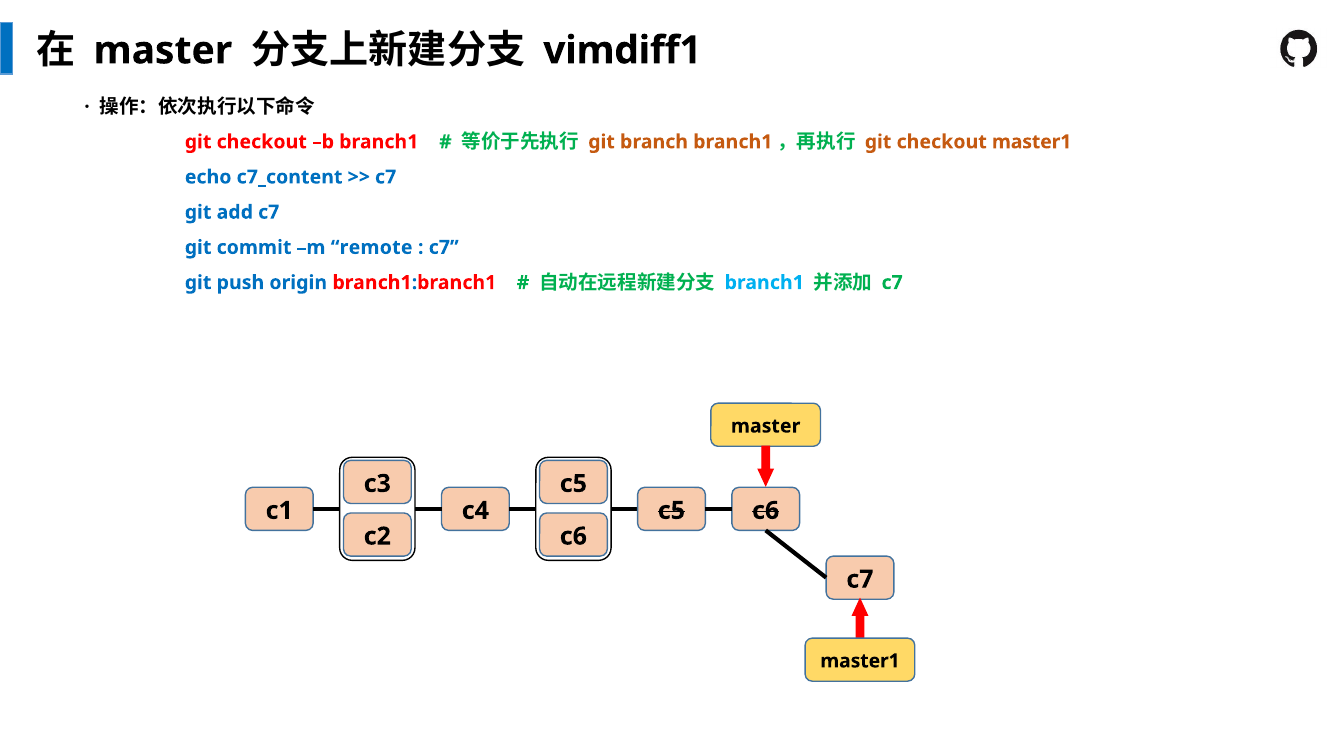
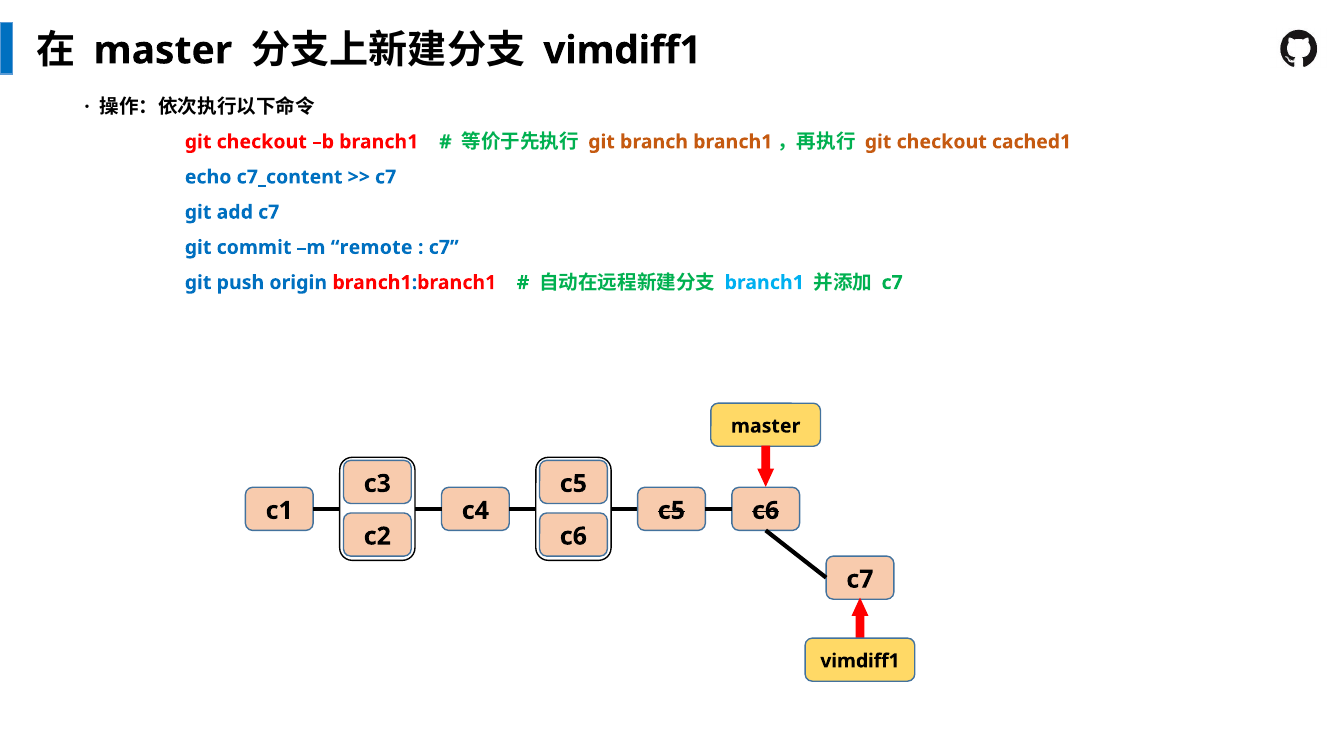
checkout master1: master1 -> cached1
master1 at (860, 661): master1 -> vimdiff1
